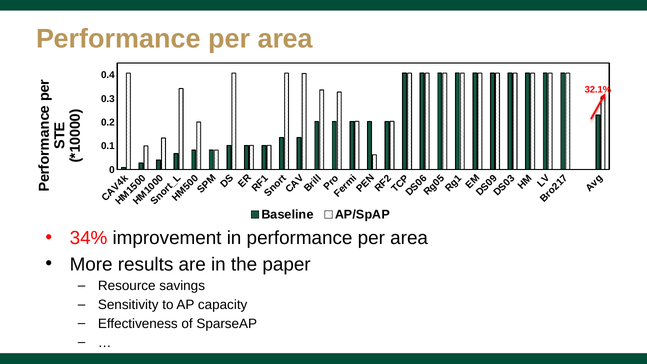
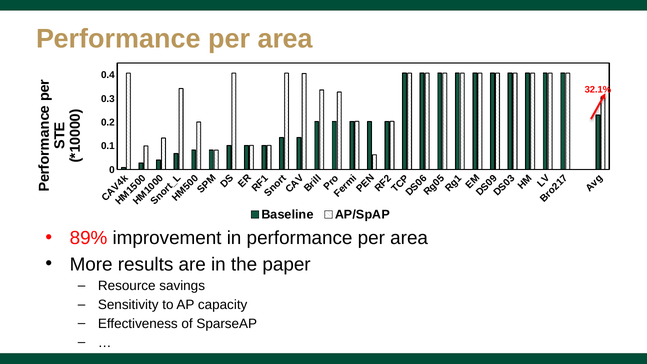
34%: 34% -> 89%
